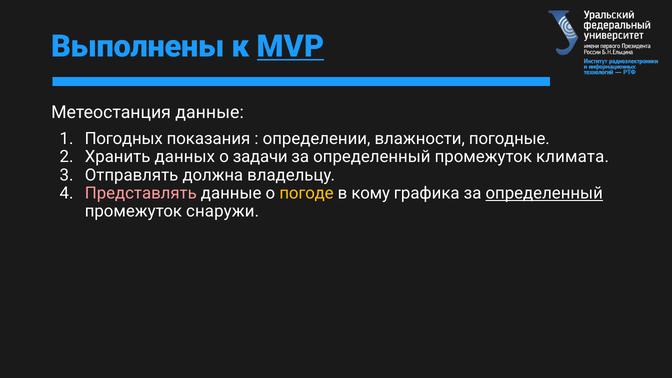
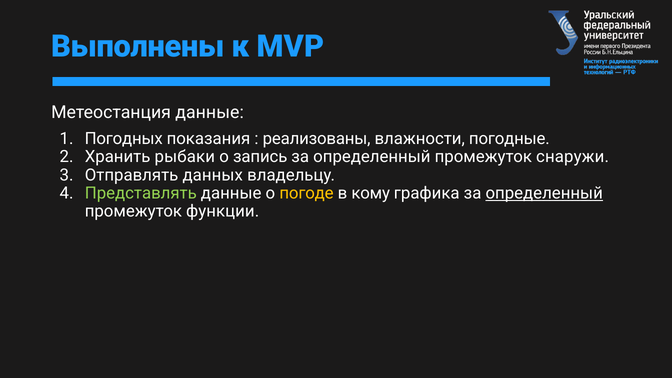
MVP underline: present -> none
определении: определении -> реализованы
данных: данных -> рыбаки
задачи: задачи -> запись
климата: климата -> снаружи
должна: должна -> данных
Представлять colour: pink -> light green
снаружи: снаружи -> функции
